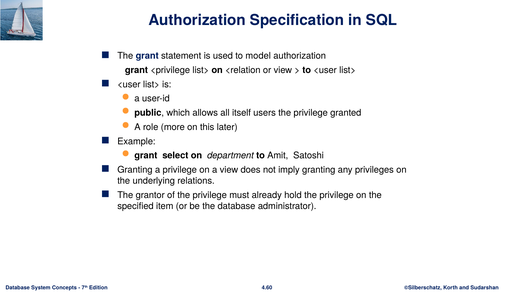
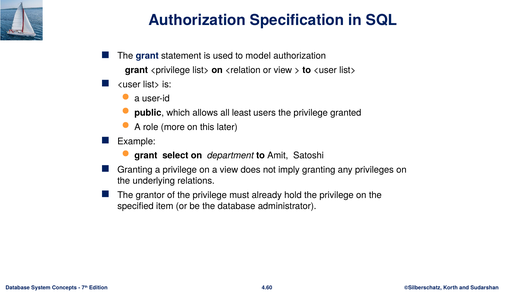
itself: itself -> least
